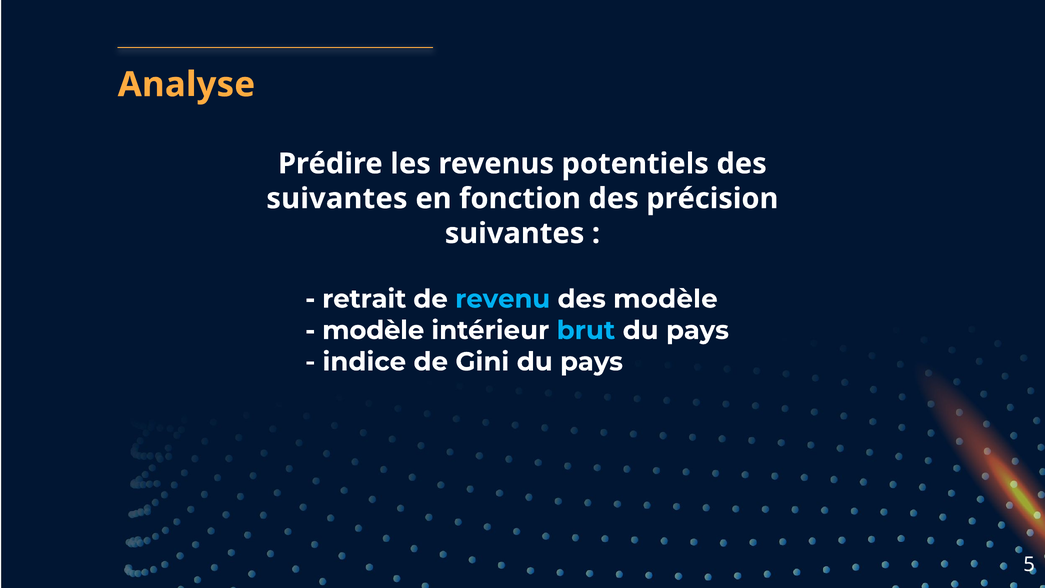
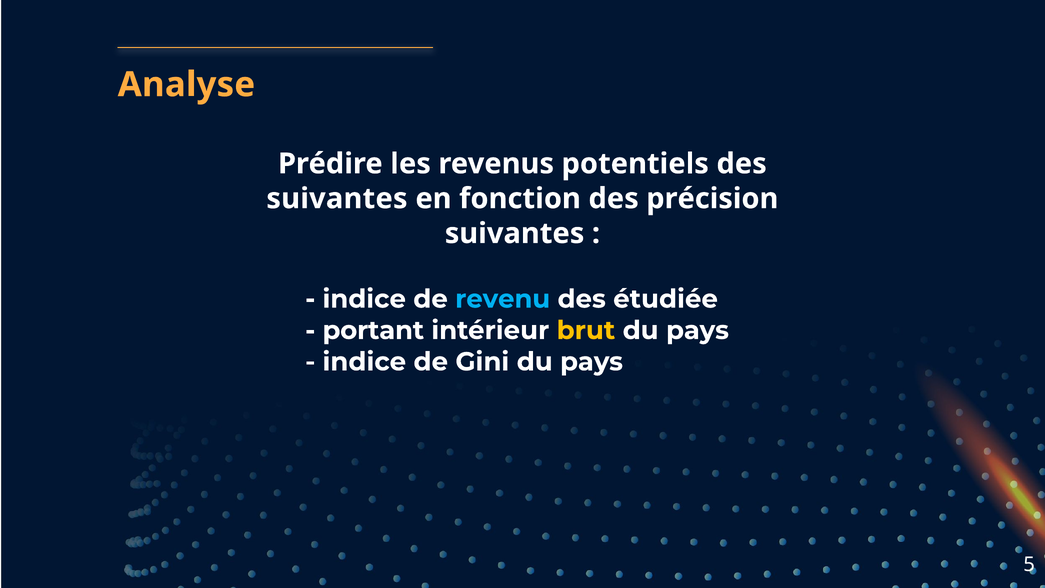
retrait at (364, 299): retrait -> indice
des modèle: modèle -> étudiée
modèle at (373, 330): modèle -> portant
brut colour: light blue -> yellow
